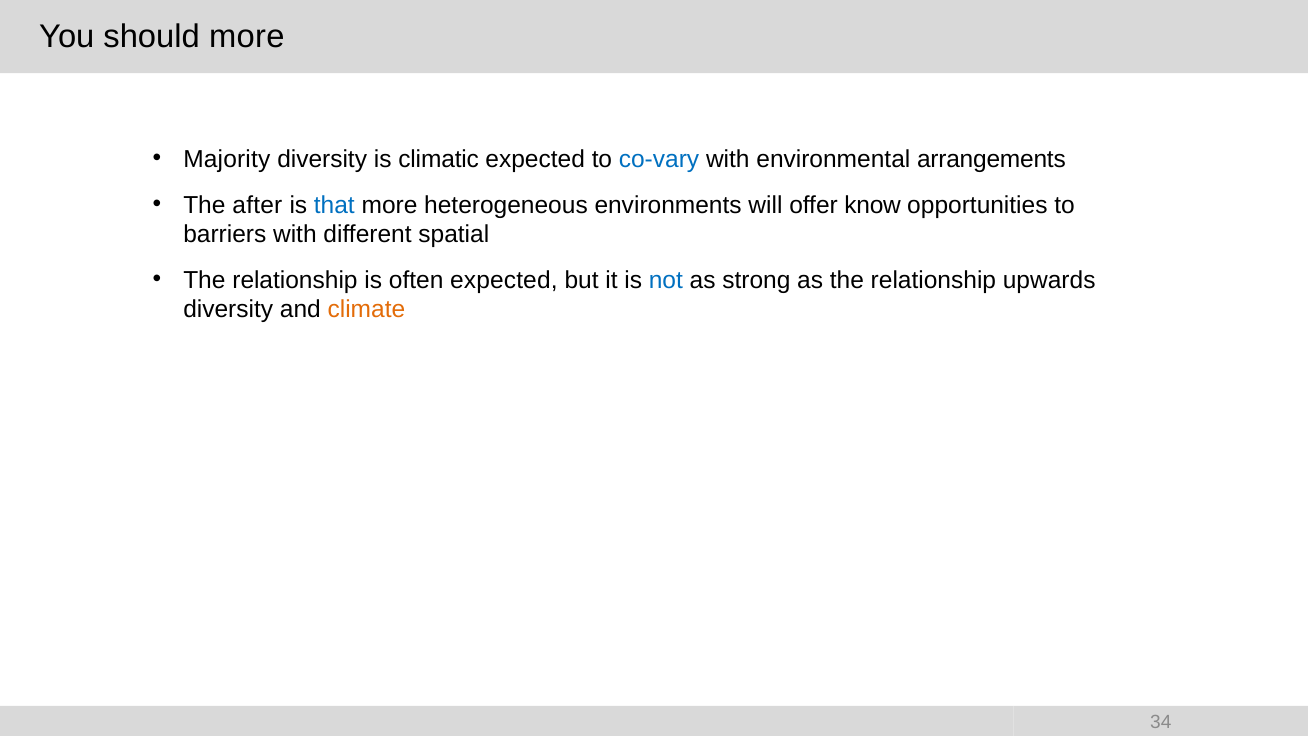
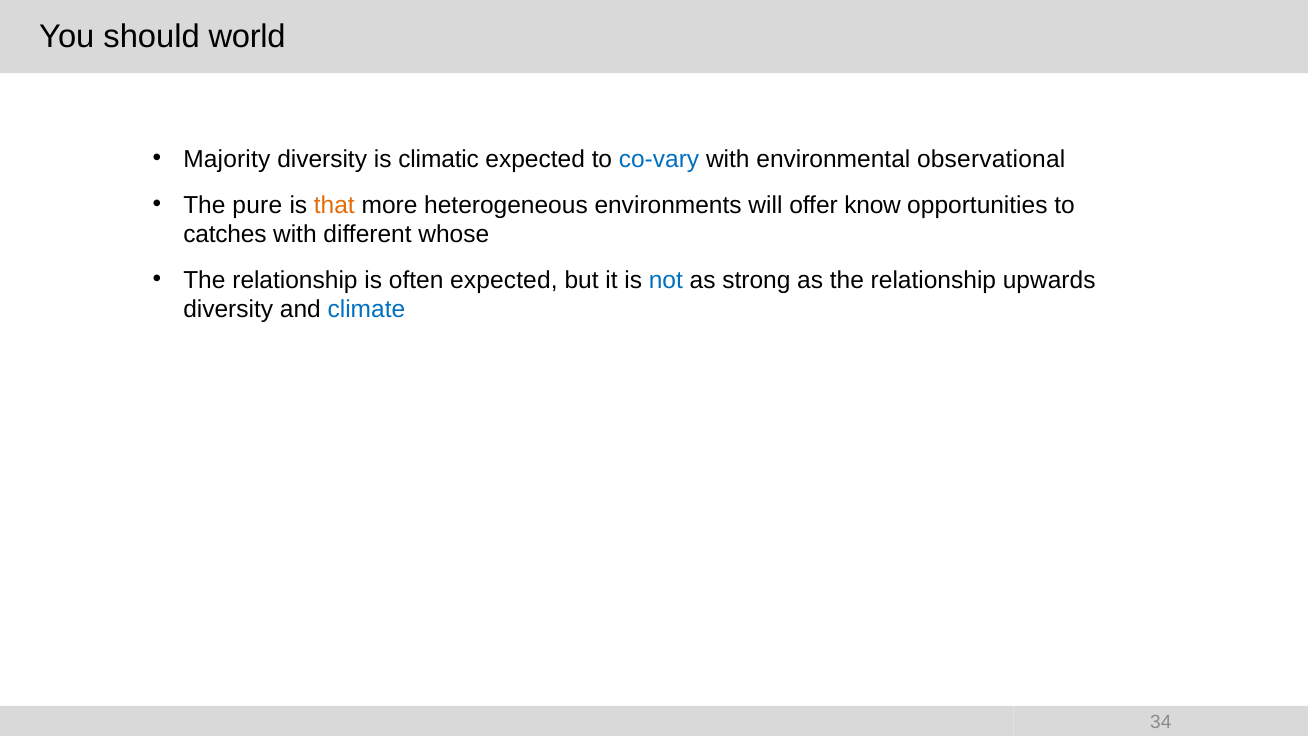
should more: more -> world
arrangements: arrangements -> observational
after: after -> pure
that colour: blue -> orange
barriers: barriers -> catches
spatial: spatial -> whose
climate colour: orange -> blue
